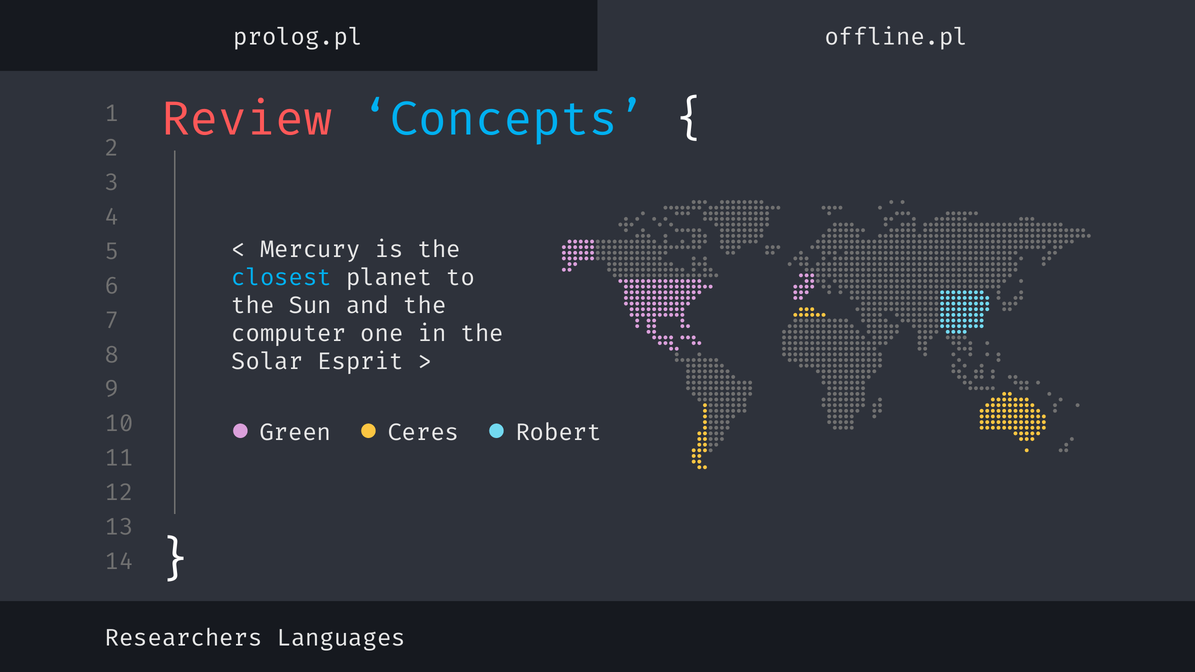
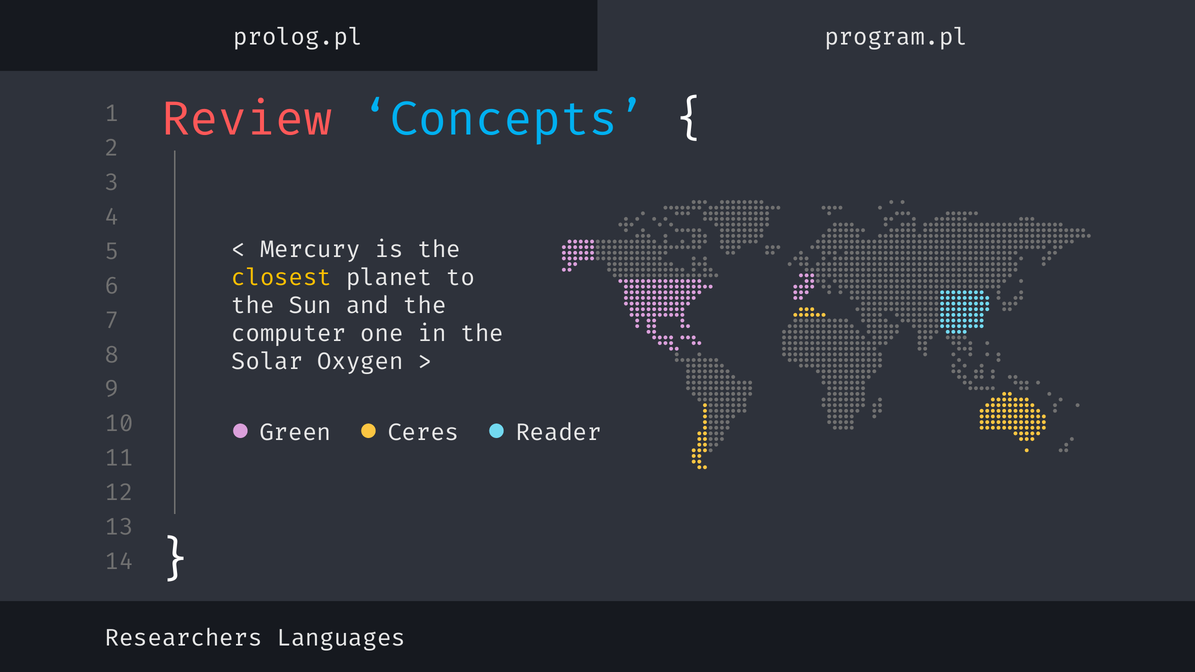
offline.pl: offline.pl -> program.pl
closest colour: light blue -> yellow
Esprit: Esprit -> Oxygen
Robert: Robert -> Reader
